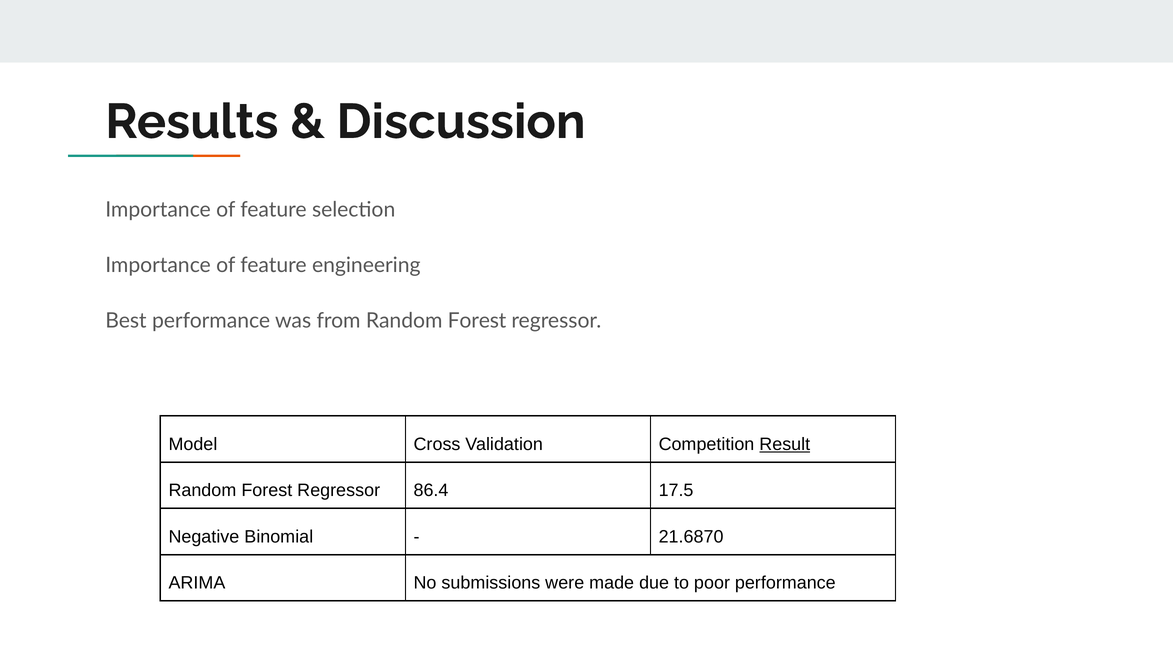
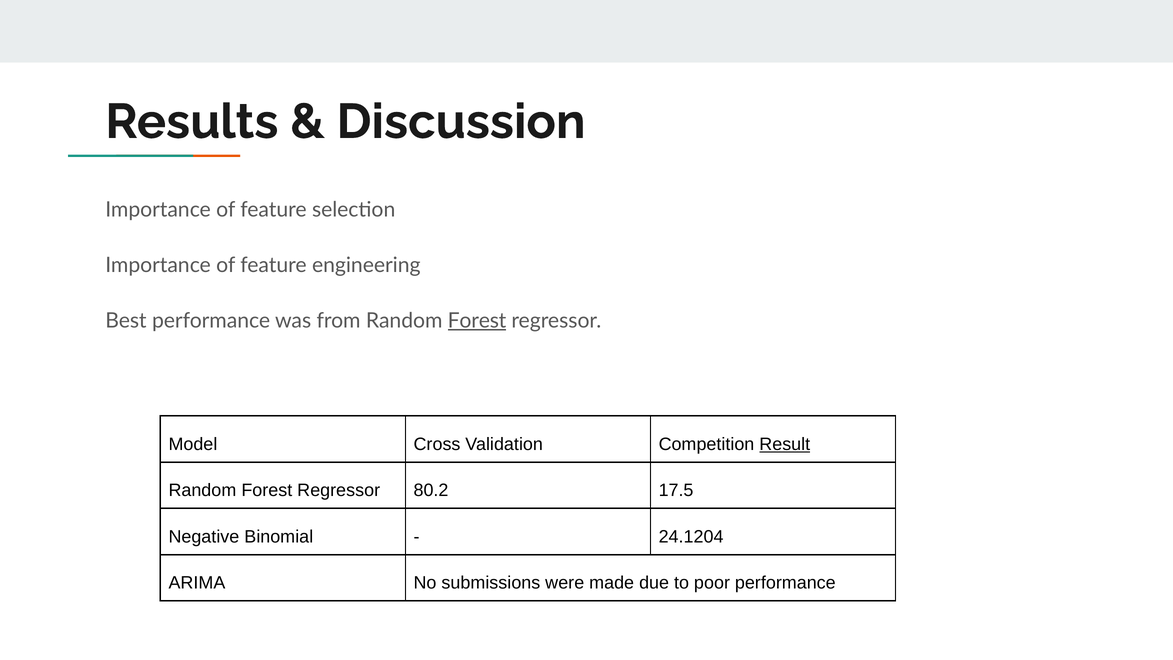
Forest at (477, 320) underline: none -> present
86.4: 86.4 -> 80.2
21.6870: 21.6870 -> 24.1204
